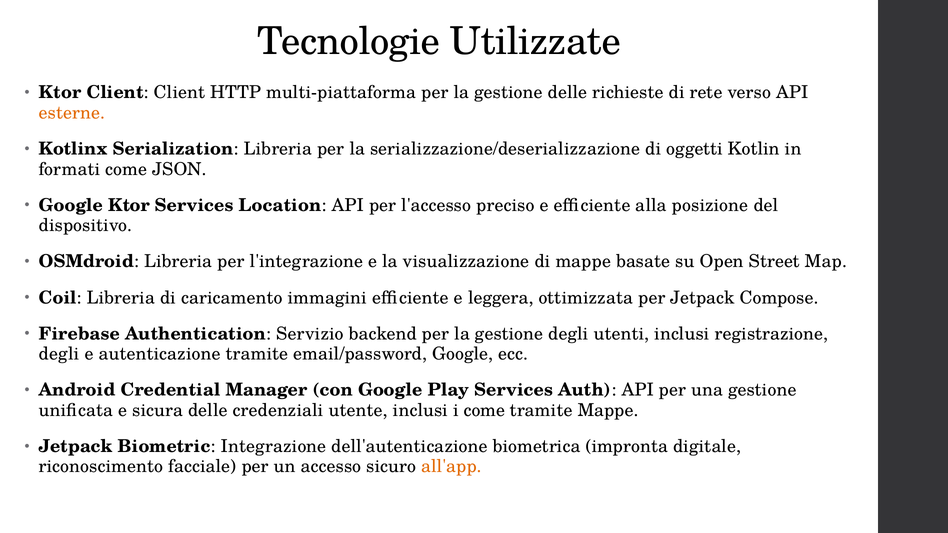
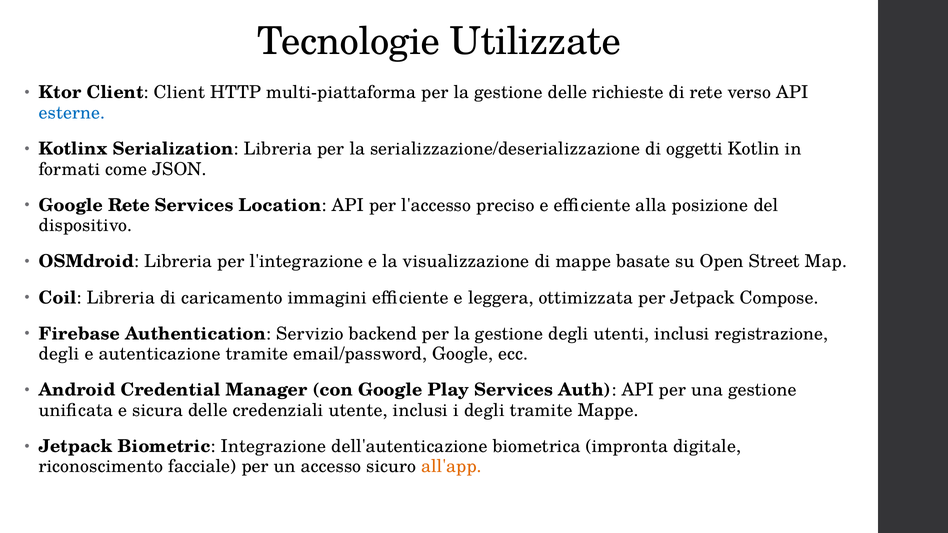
esterne colour: orange -> blue
Google Ktor: Ktor -> Rete
i come: come -> degli
